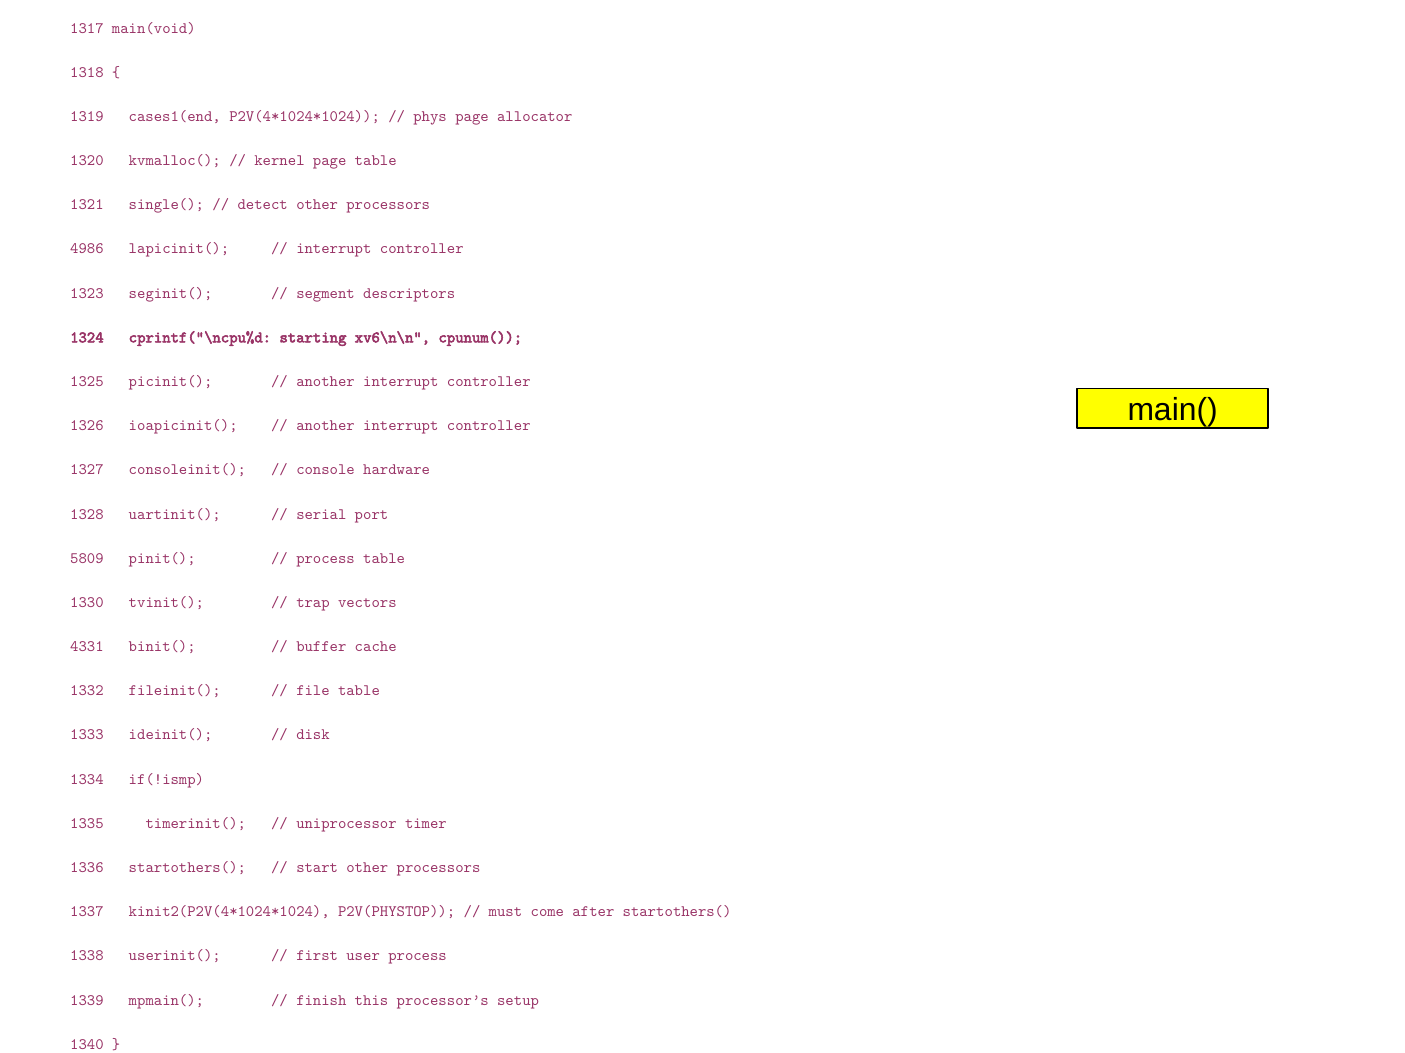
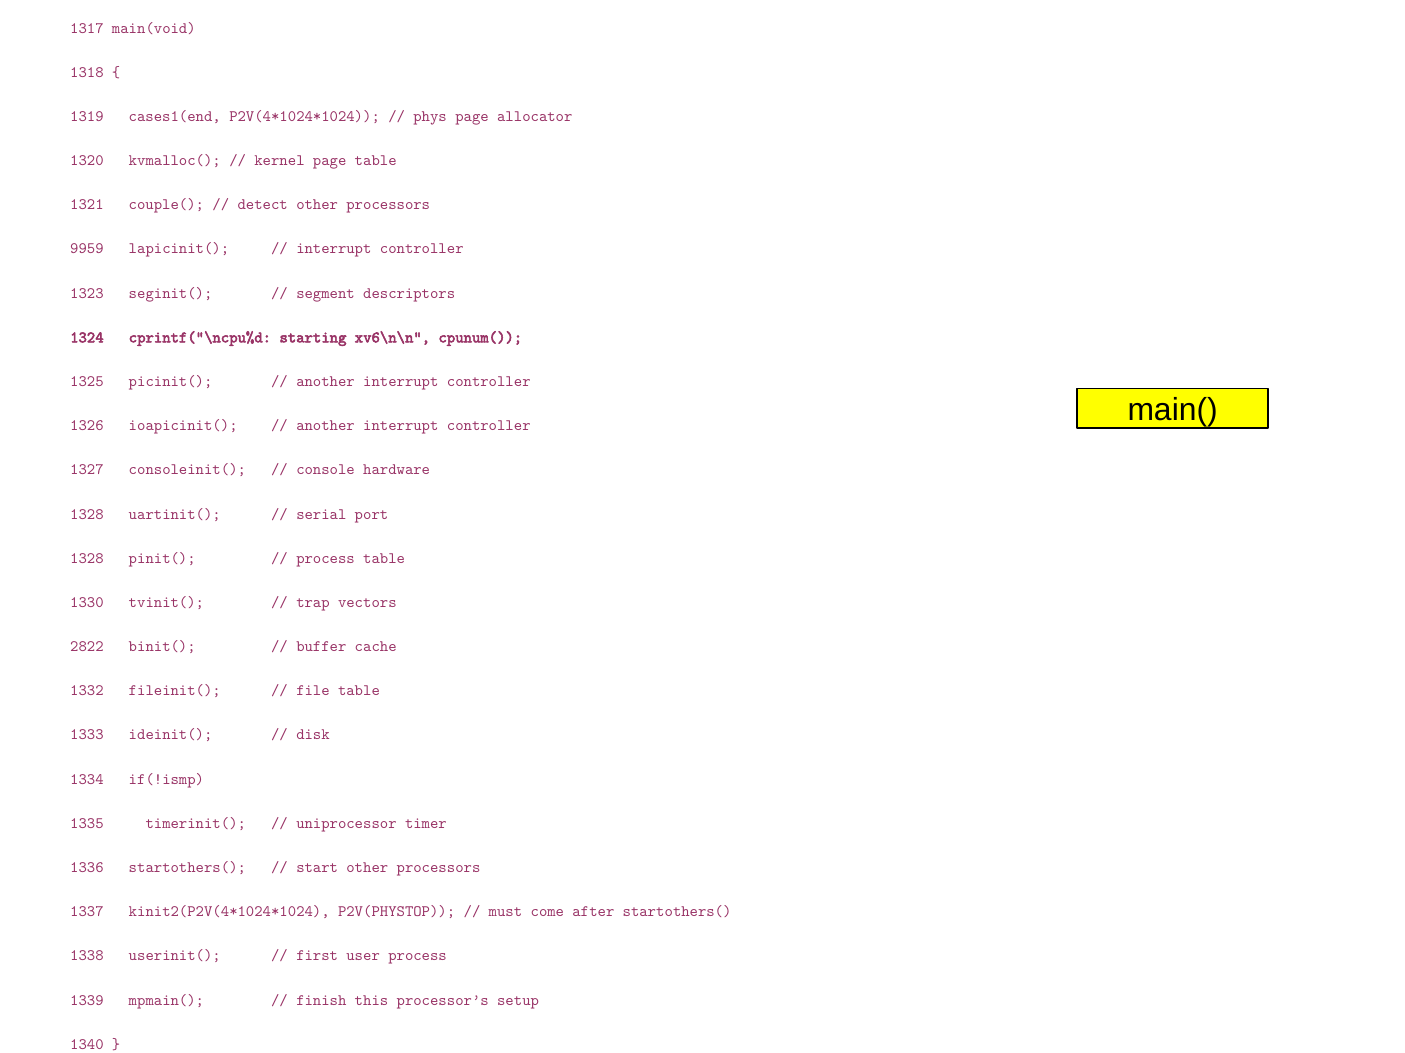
single(: single( -> couple(
4986: 4986 -> 9959
5809 at (87, 558): 5809 -> 1328
4331: 4331 -> 2822
